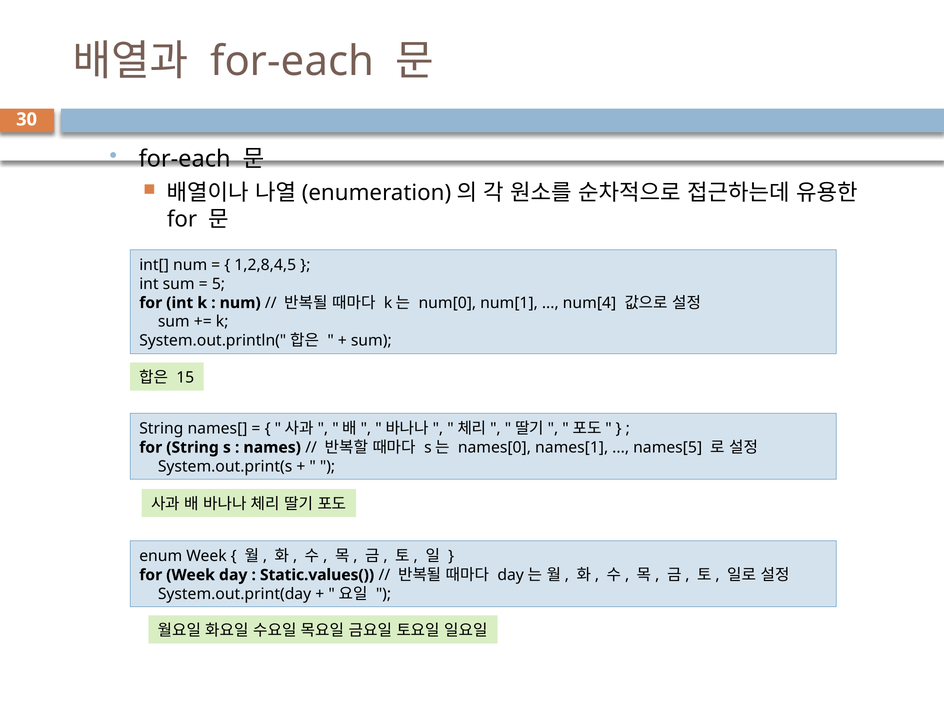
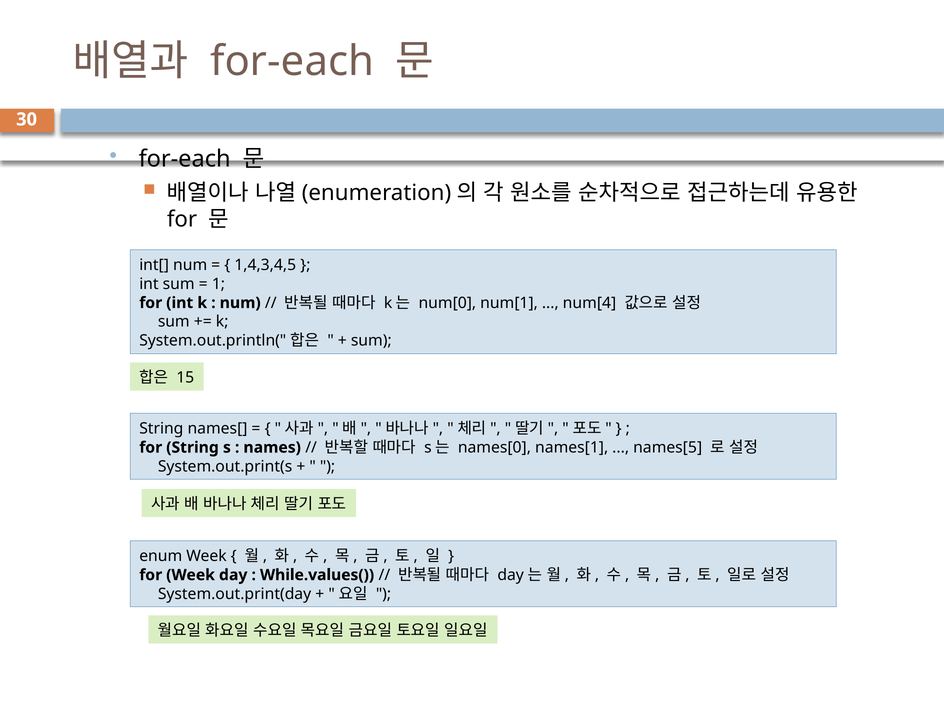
1,2,8,4,5: 1,2,8,4,5 -> 1,4,3,4,5
5: 5 -> 1
Static.values(: Static.values( -> While.values(
